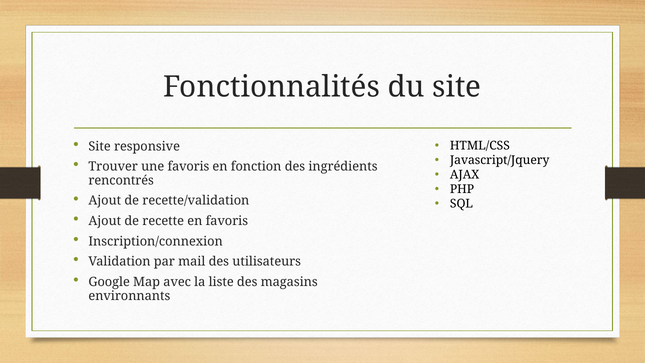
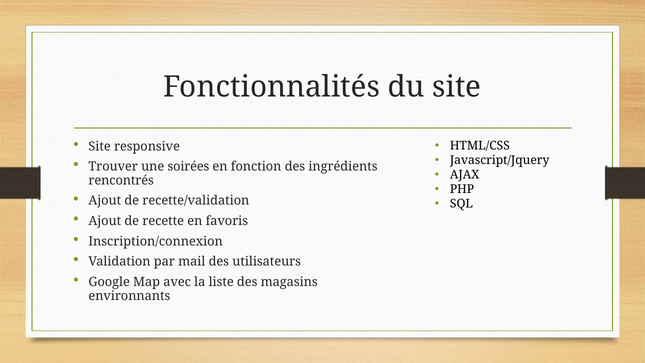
une favoris: favoris -> soirées
